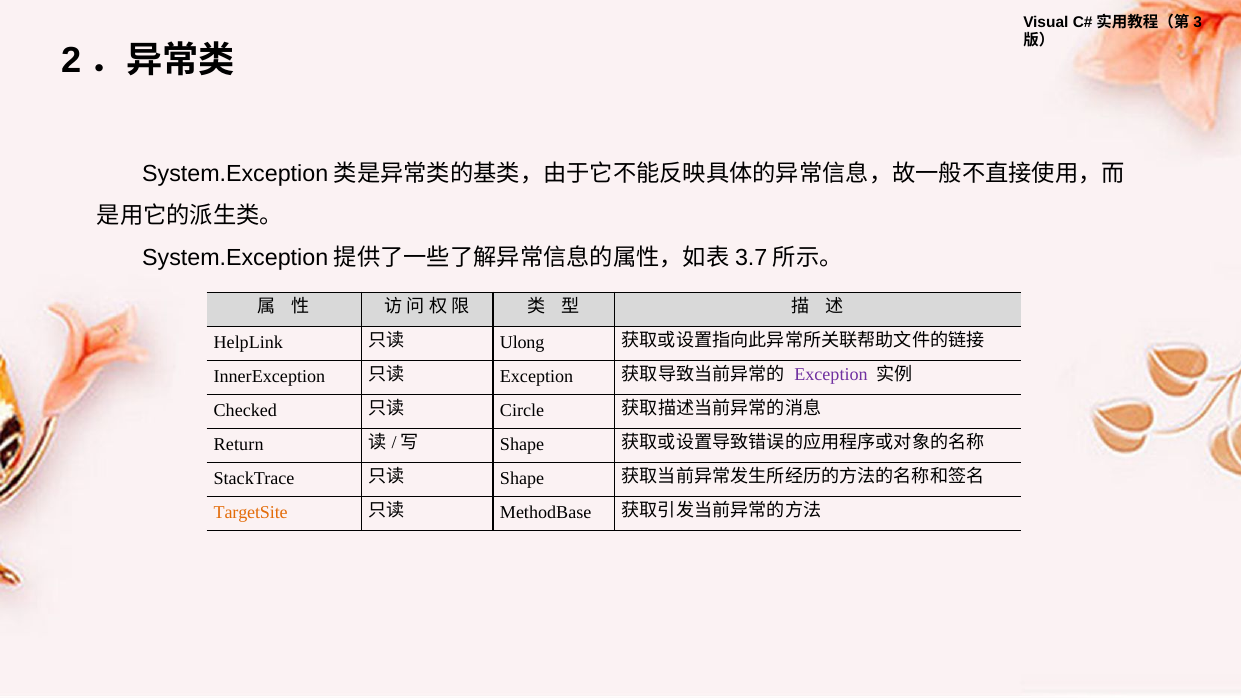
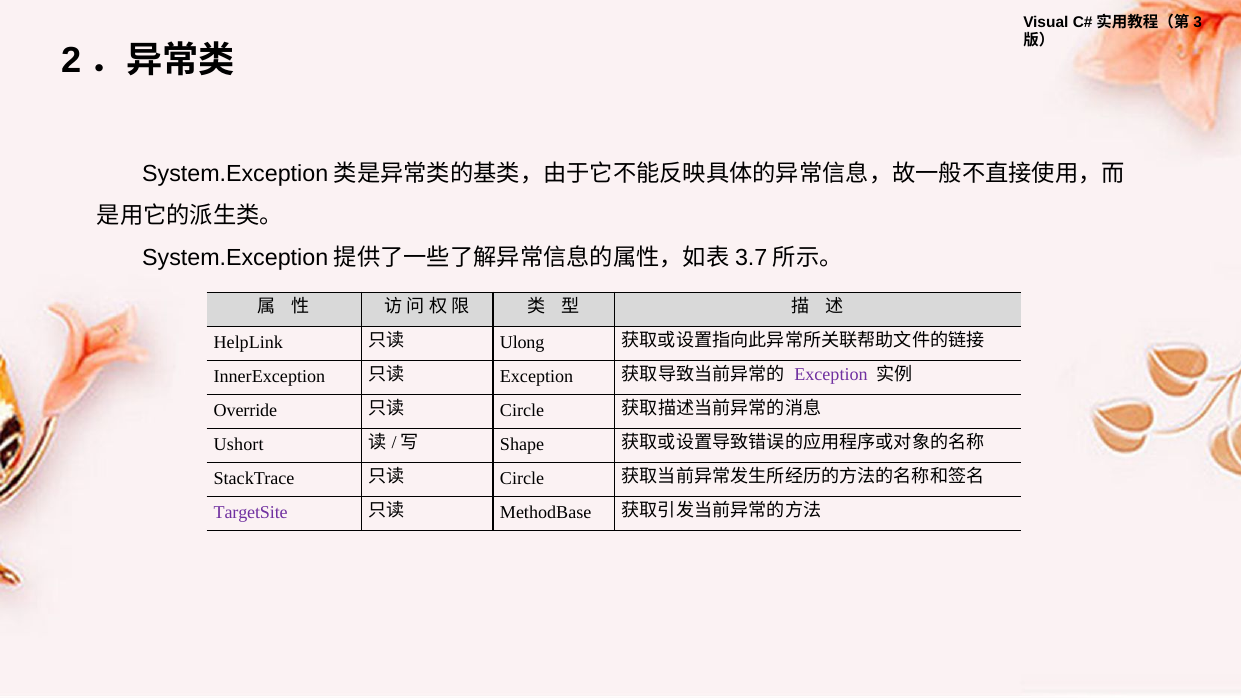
Checked: Checked -> Override
Return: Return -> Ushort
Shape at (522, 478): Shape -> Circle
TargetSite colour: orange -> purple
